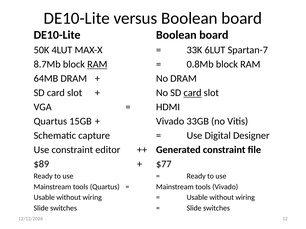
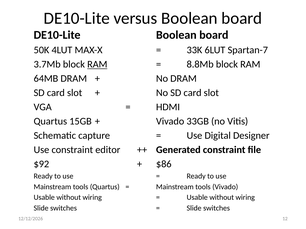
8.7Mb: 8.7Mb -> 3.7Mb
0.8Mb: 0.8Mb -> 8.8Mb
card at (193, 93) underline: present -> none
$89: $89 -> $92
$77: $77 -> $86
